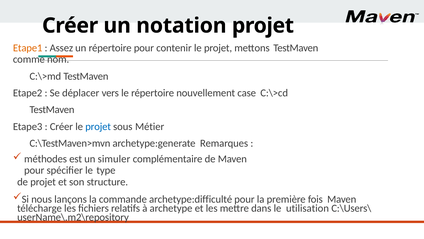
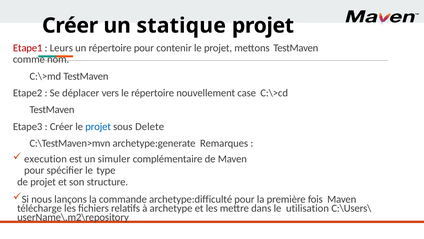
notation: notation -> statique
Etape1 colour: orange -> red
Assez: Assez -> Leurs
Métier: Métier -> Delete
méthodes: méthodes -> execution
